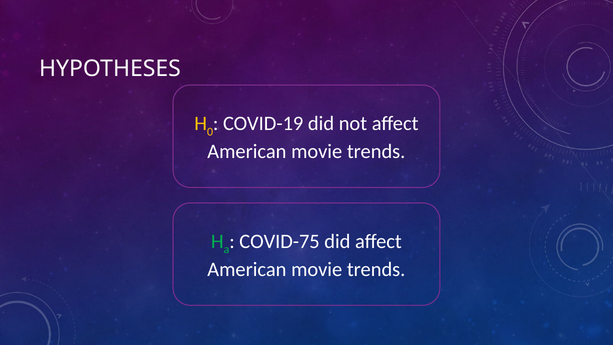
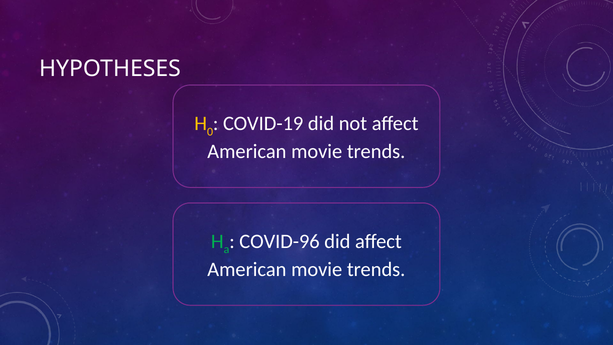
COVID-75: COVID-75 -> COVID-96
